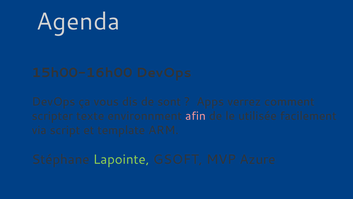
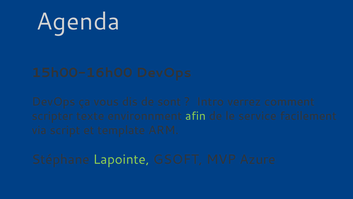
Apps: Apps -> Intro
afin colour: pink -> light green
utilisée: utilisée -> service
